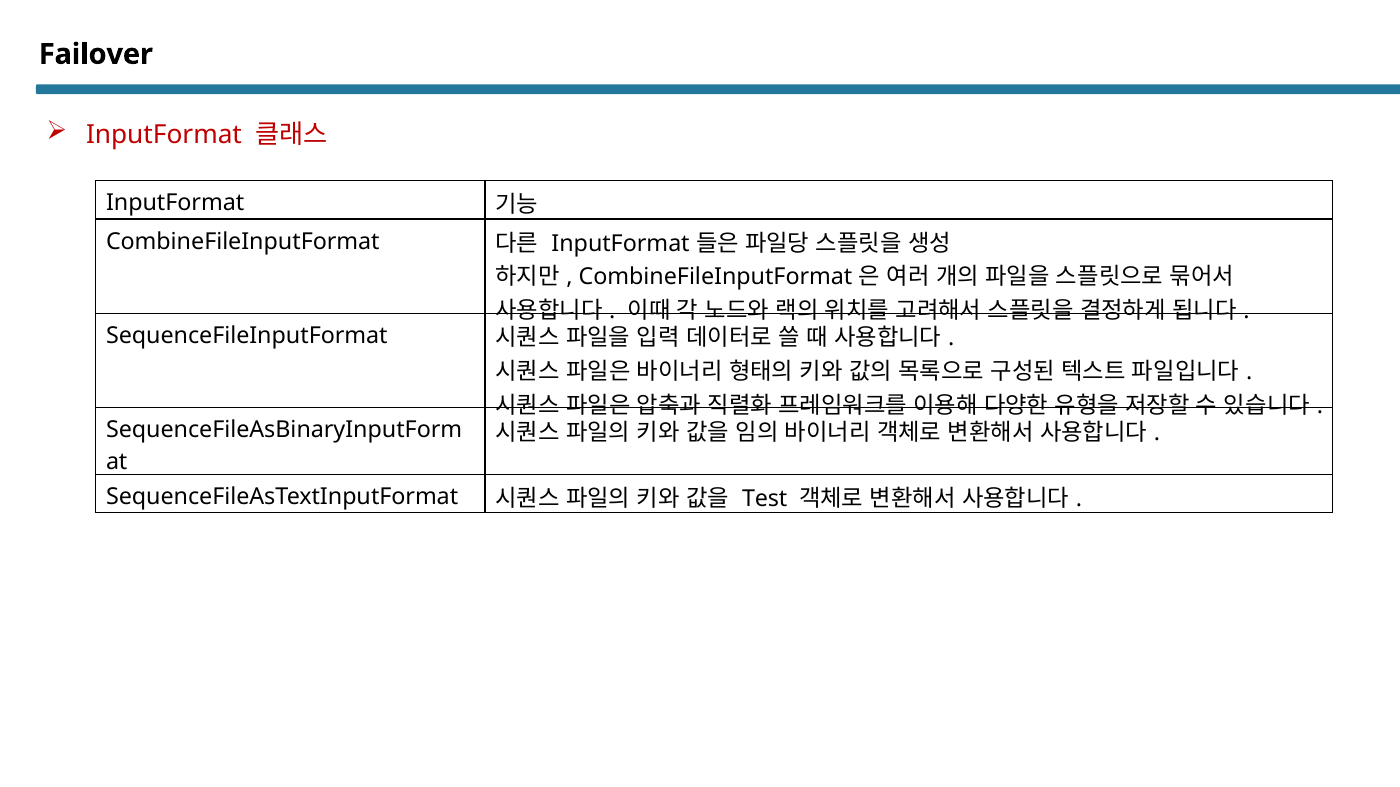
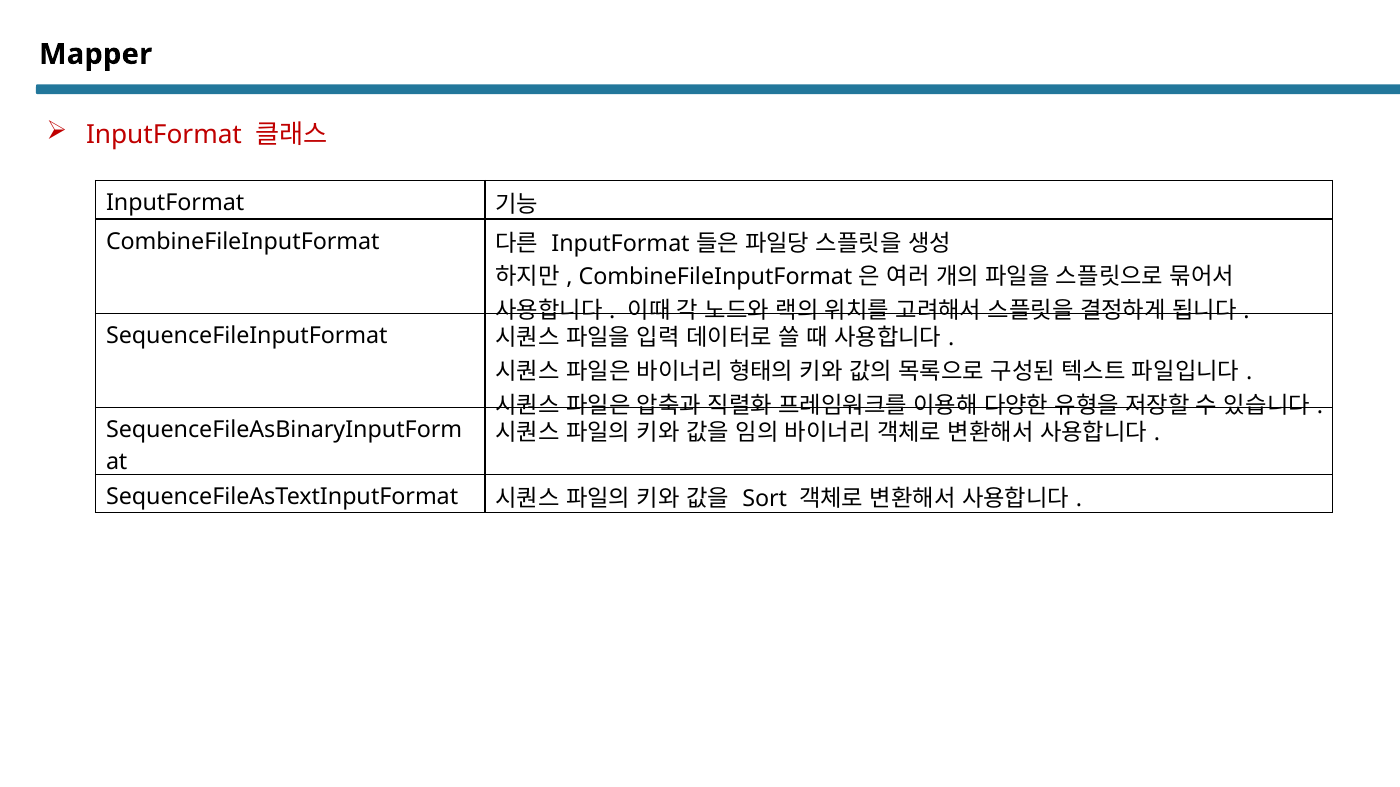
Failover: Failover -> Mapper
Test: Test -> Sort
